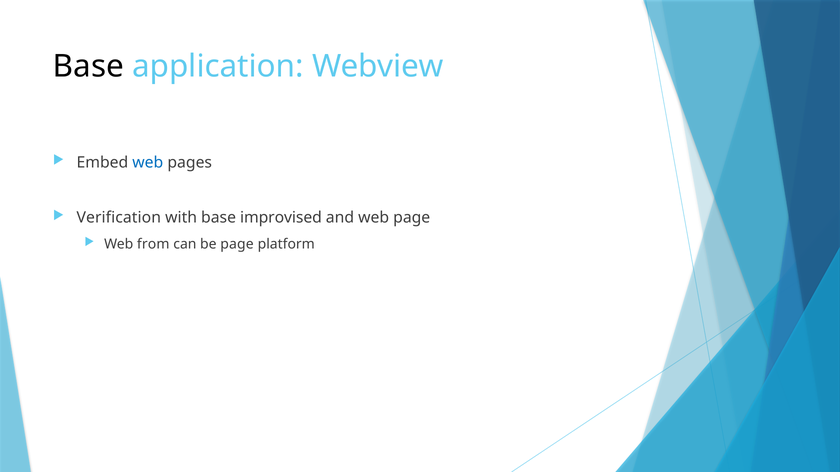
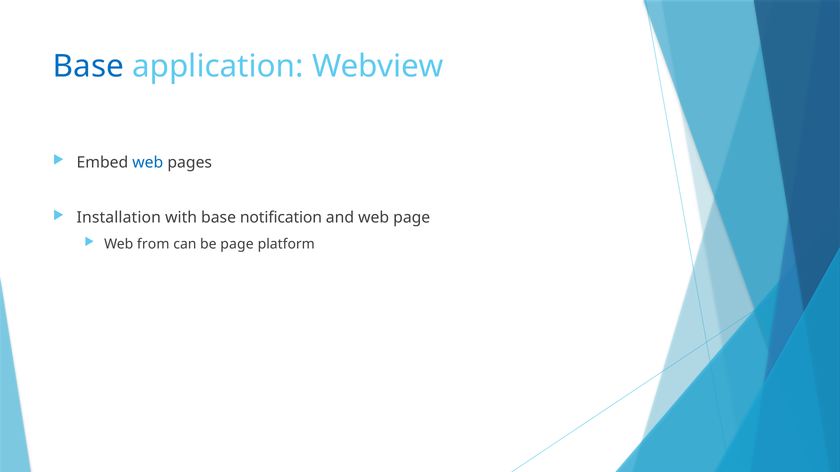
Base at (88, 66) colour: black -> blue
Verification: Verification -> Installation
improvised: improvised -> notification
